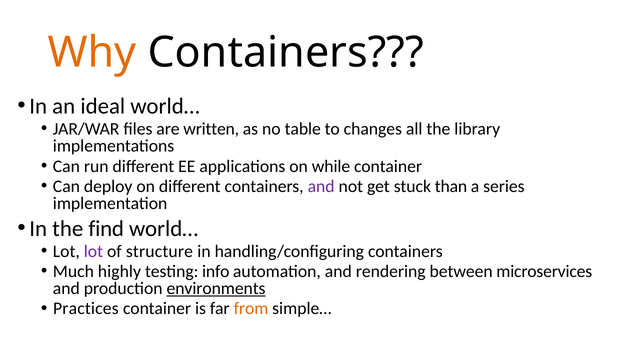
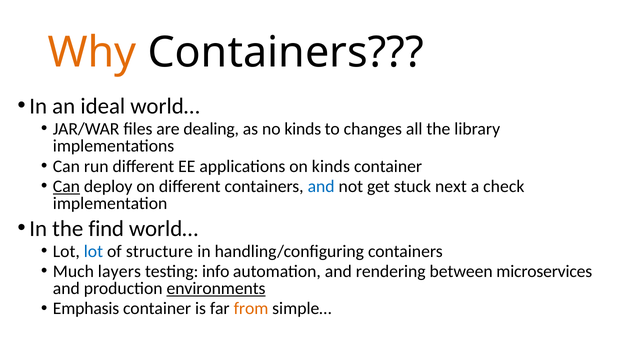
written: written -> dealing
no table: table -> kinds
on while: while -> kinds
Can at (66, 187) underline: none -> present
and at (321, 187) colour: purple -> blue
than: than -> next
series: series -> check
lot at (93, 252) colour: purple -> blue
highly: highly -> layers
Practices: Practices -> Emphasis
